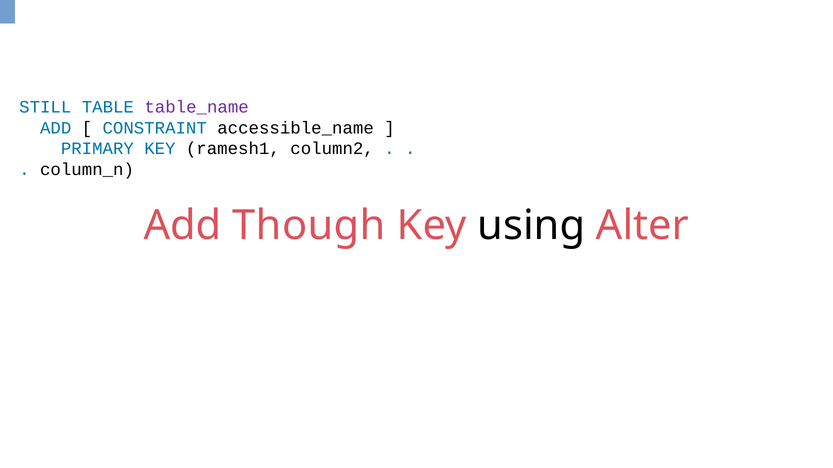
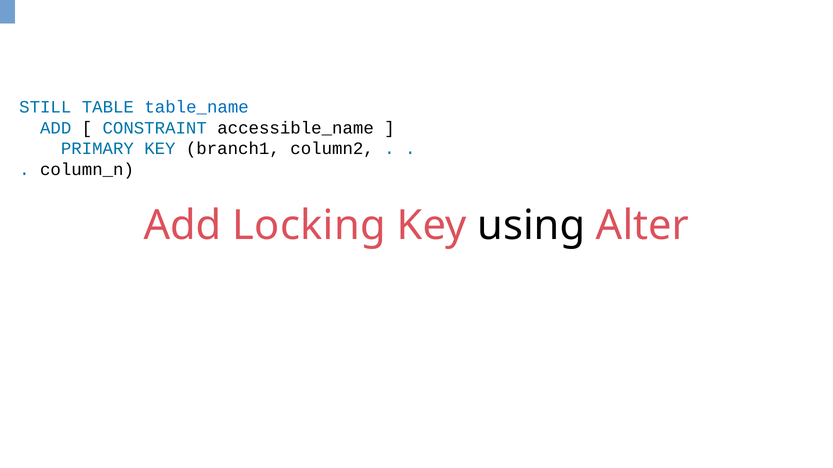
table_name colour: purple -> blue
ramesh1: ramesh1 -> branch1
Though: Though -> Locking
